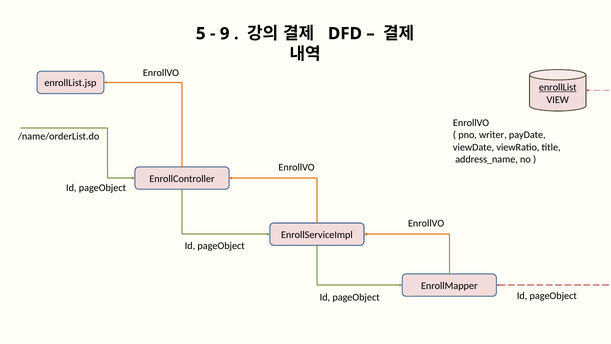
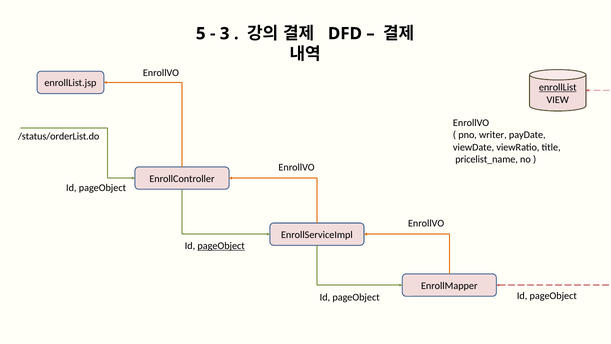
9: 9 -> 3
/name/orderList.do: /name/orderList.do -> /status/orderList.do
address_name: address_name -> pricelist_name
pageObject at (221, 246) underline: none -> present
